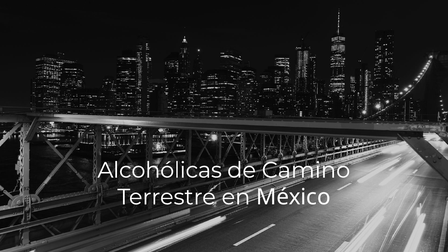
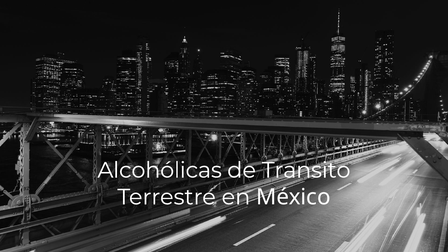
Camino: Camino -> Transito
